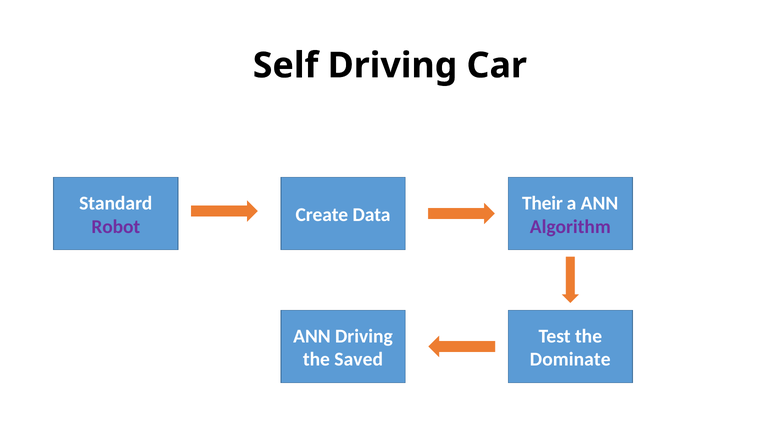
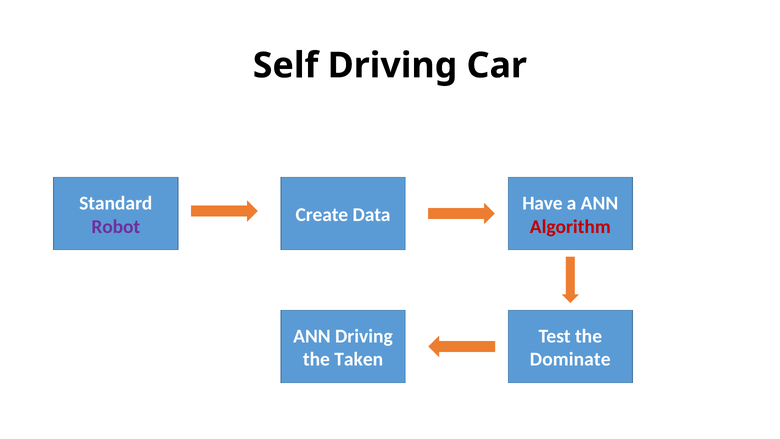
Their: Their -> Have
Algorithm colour: purple -> red
Saved: Saved -> Taken
